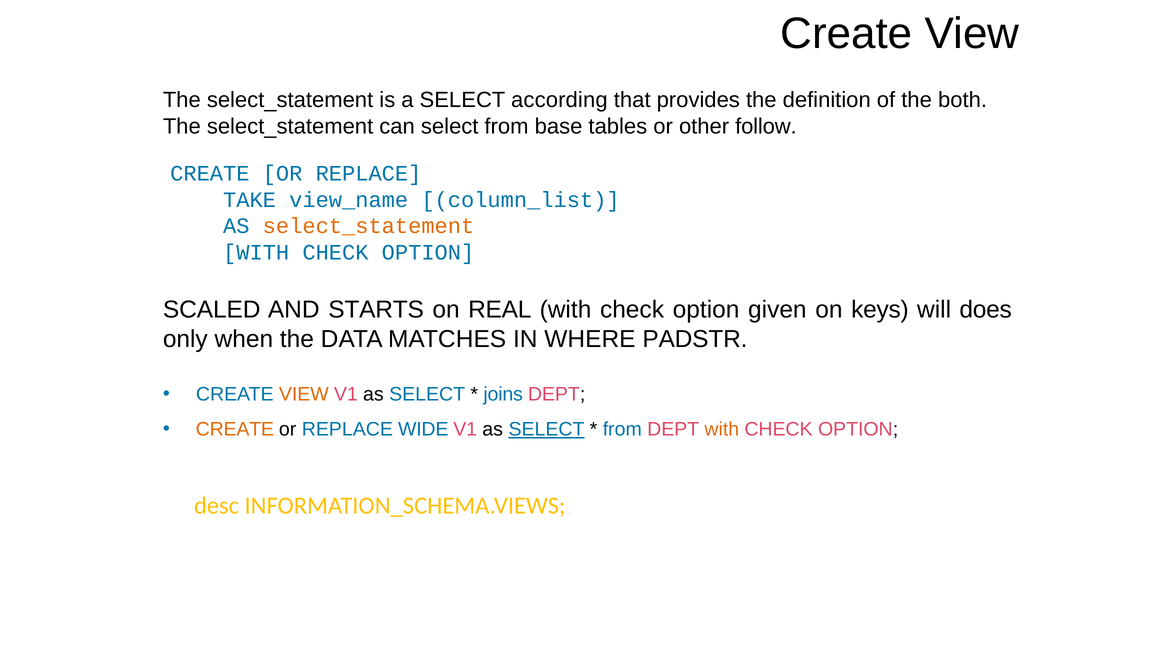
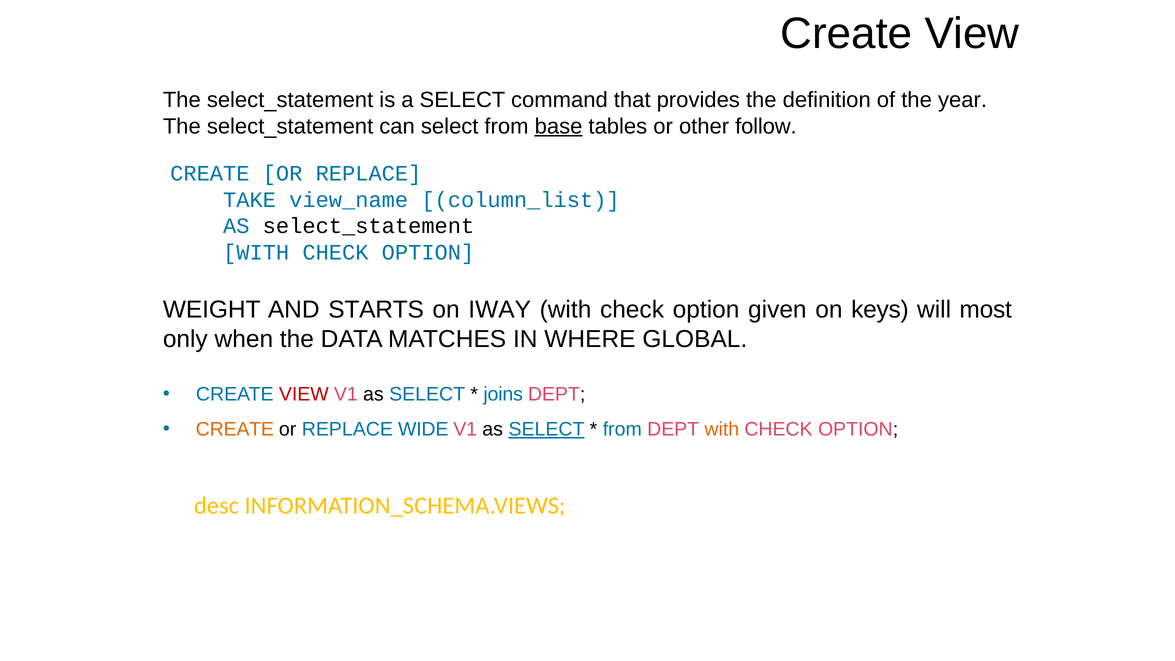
according: according -> command
both: both -> year
base underline: none -> present
select_statement at (369, 226) colour: orange -> black
SCALED: SCALED -> WEIGHT
REAL: REAL -> IWAY
does: does -> most
PADSTR: PADSTR -> GLOBAL
VIEW at (304, 394) colour: orange -> red
